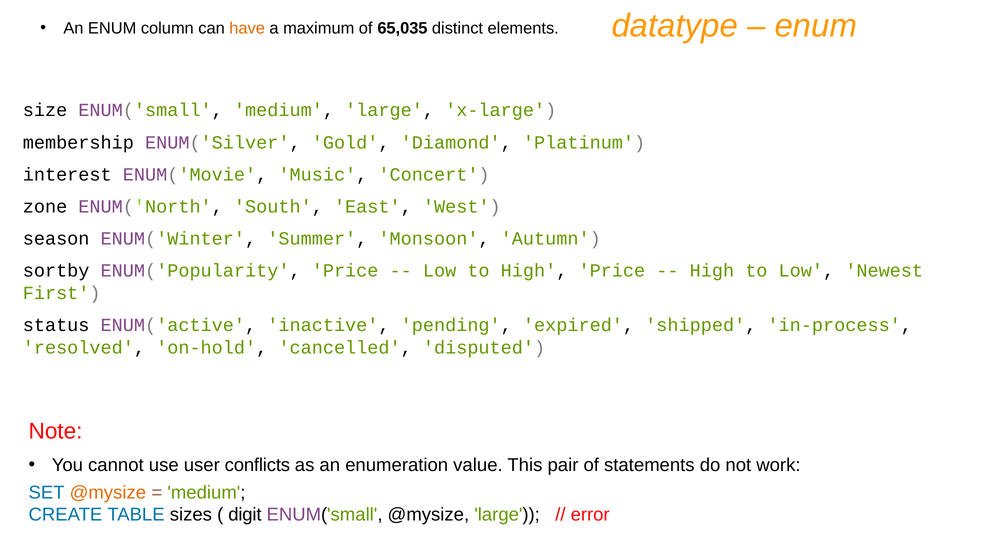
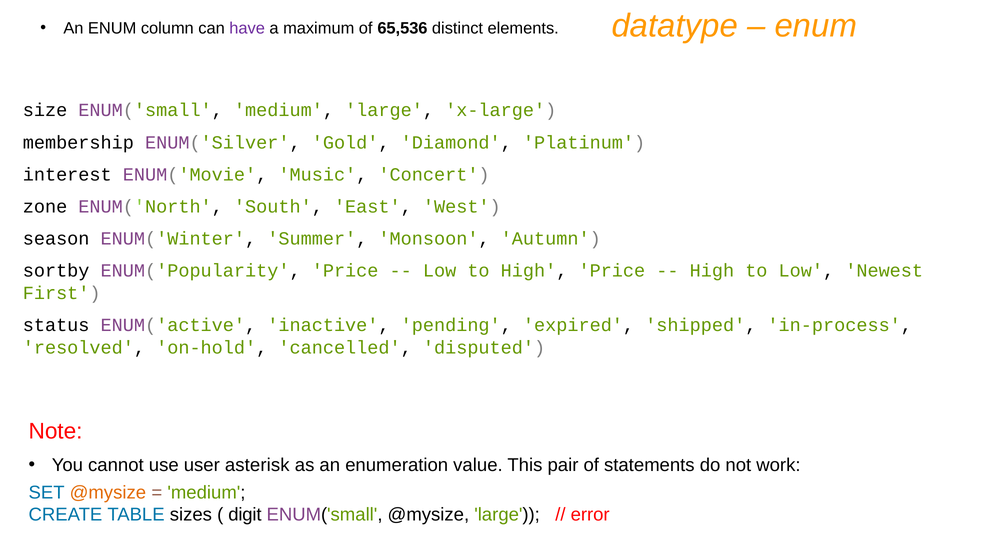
have colour: orange -> purple
65,035: 65,035 -> 65,536
conflicts: conflicts -> asterisk
